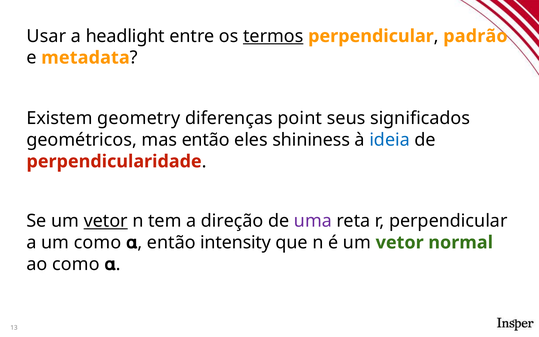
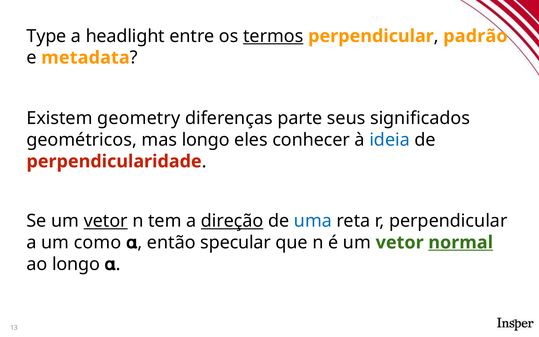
Usar: Usar -> Type
point: point -> parte
mas então: então -> longo
shininess: shininess -> conhecer
direção underline: none -> present
uma colour: purple -> blue
normal underline: none -> present
intensity: intensity -> specular
ao como: como -> longo
